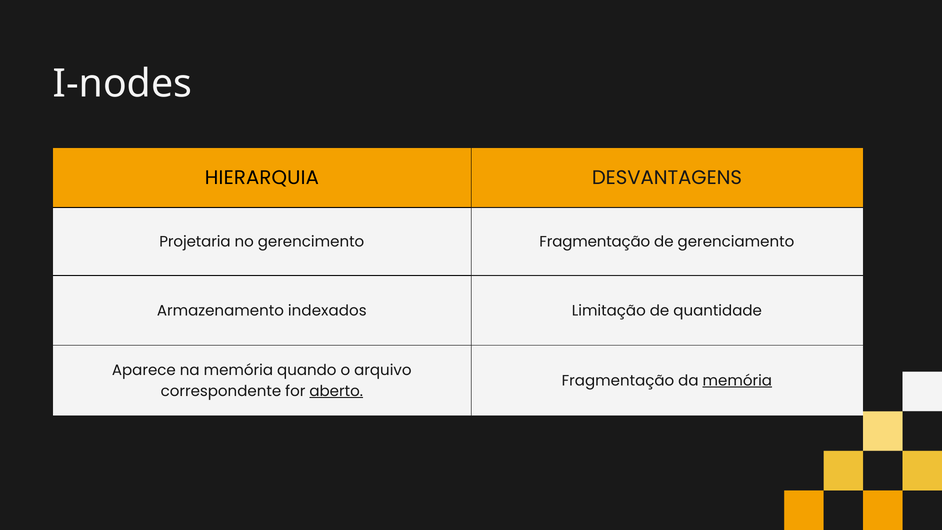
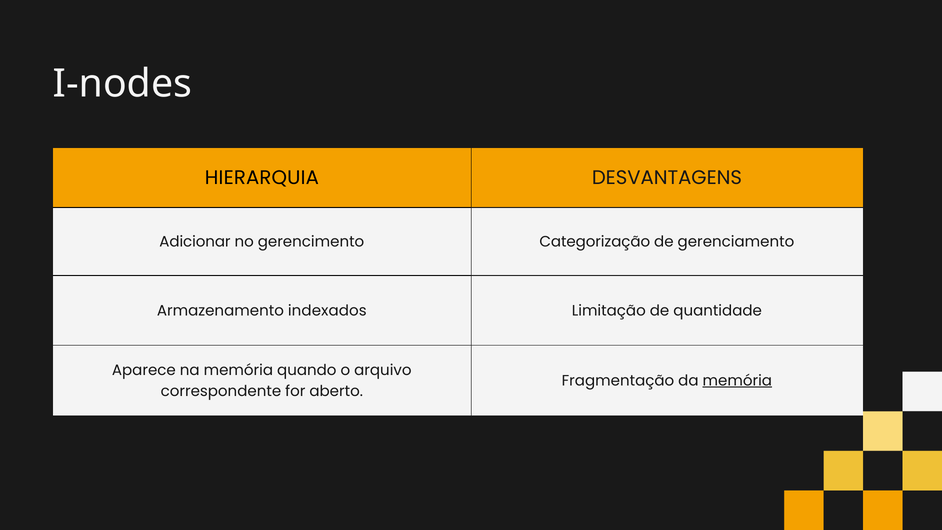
Projetaria: Projetaria -> Adicionar
gerencimento Fragmentação: Fragmentação -> Categorização
aberto underline: present -> none
